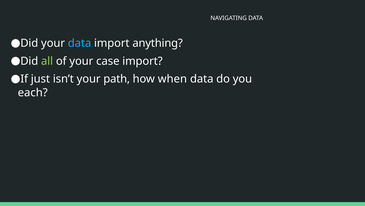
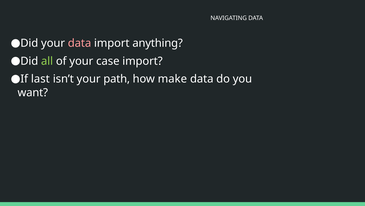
data at (80, 43) colour: light blue -> pink
just: just -> last
when: when -> make
each: each -> want
